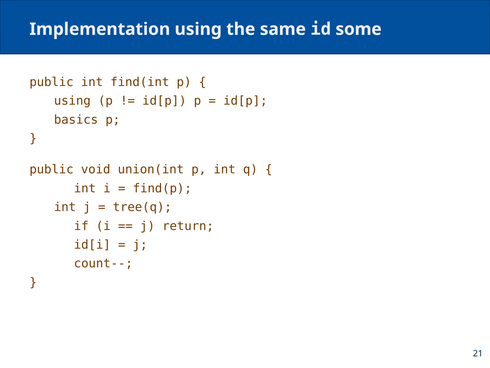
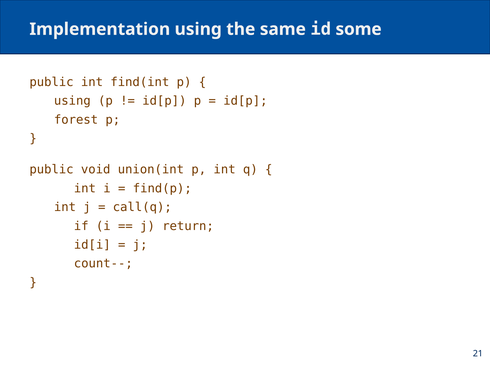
basics: basics -> forest
tree(q: tree(q -> call(q
